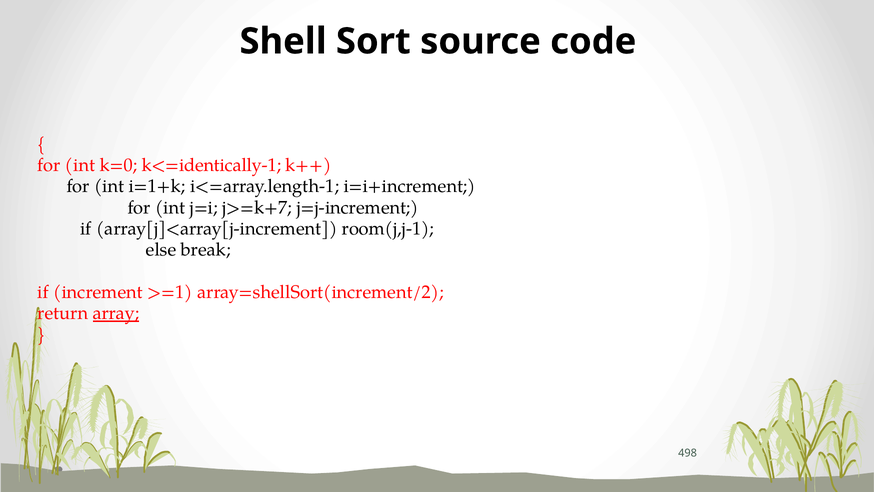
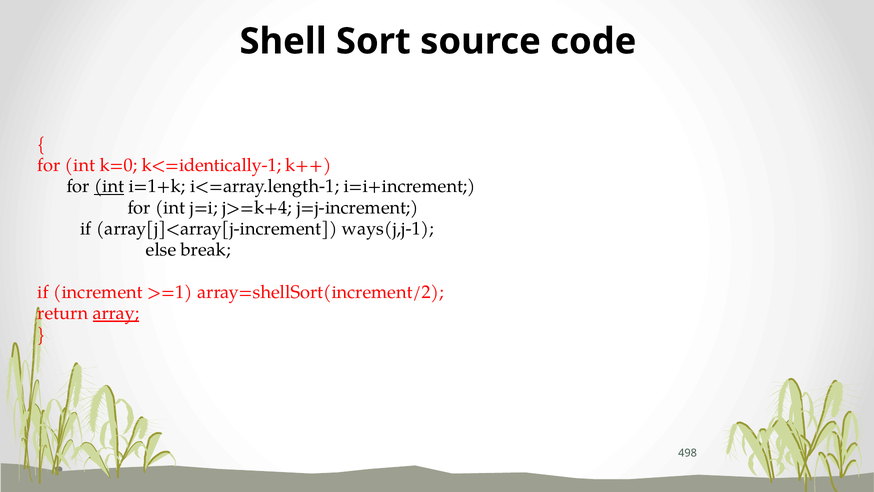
int at (109, 186) underline: none -> present
j>=k+7: j>=k+7 -> j>=k+4
room(j,j-1: room(j,j-1 -> ways(j,j-1
